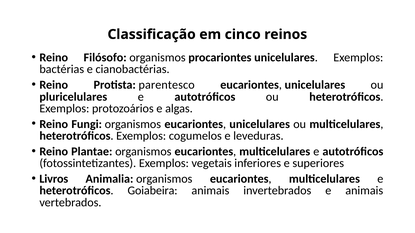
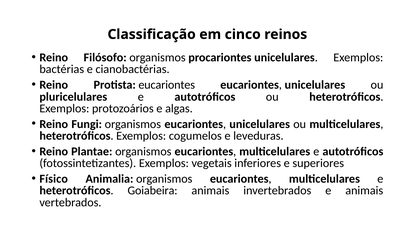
Protista parentesco: parentesco -> eucariontes
Livros: Livros -> Físico
